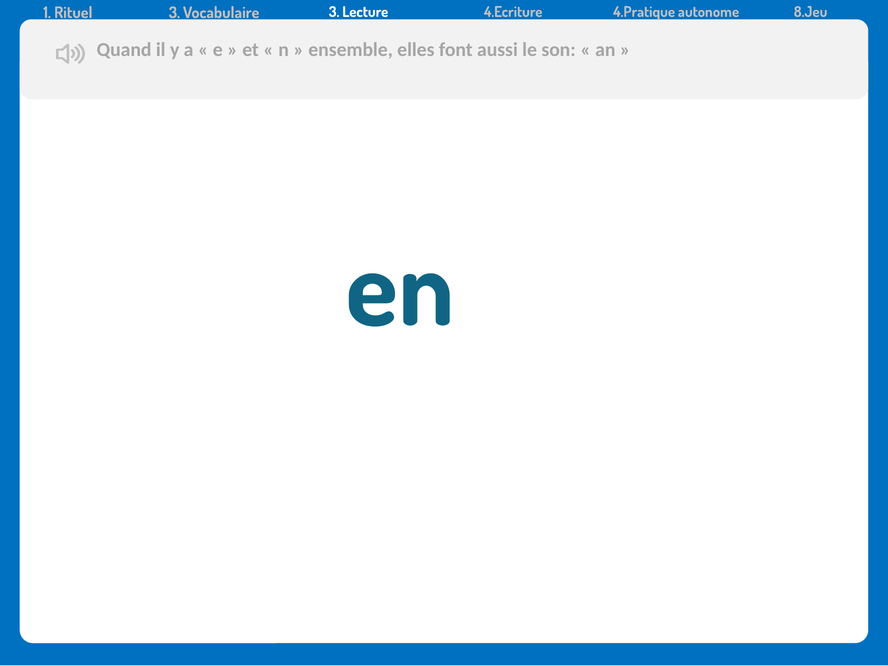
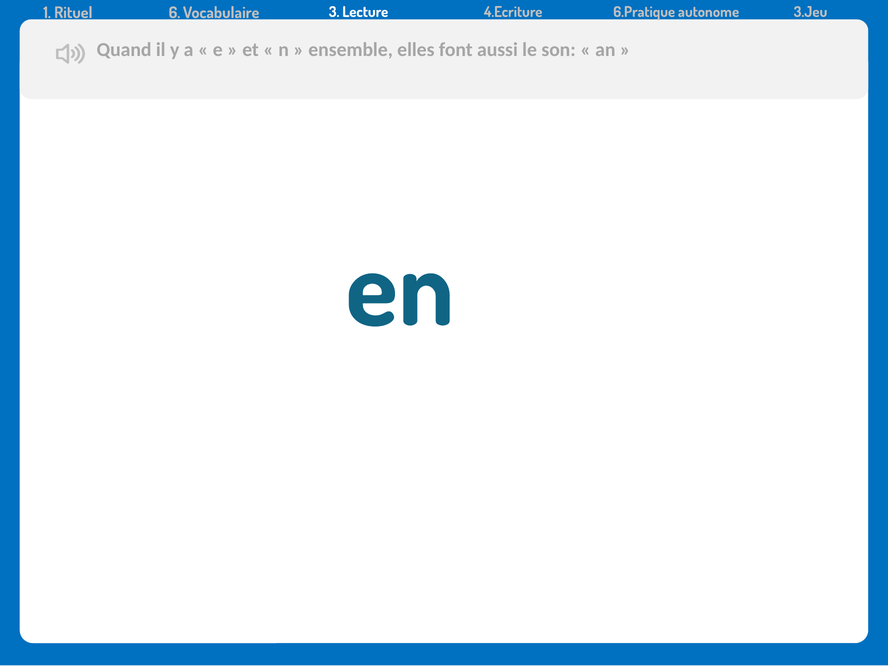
Rituel 3: 3 -> 6
4.Pratique: 4.Pratique -> 6.Pratique
8.Jeu: 8.Jeu -> 3.Jeu
